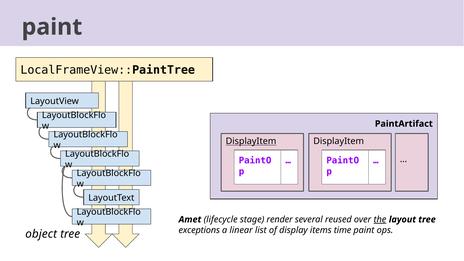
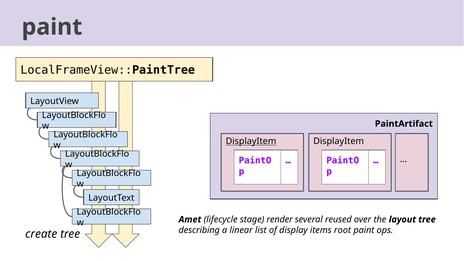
the underline: present -> none
exceptions: exceptions -> describing
time: time -> root
object: object -> create
